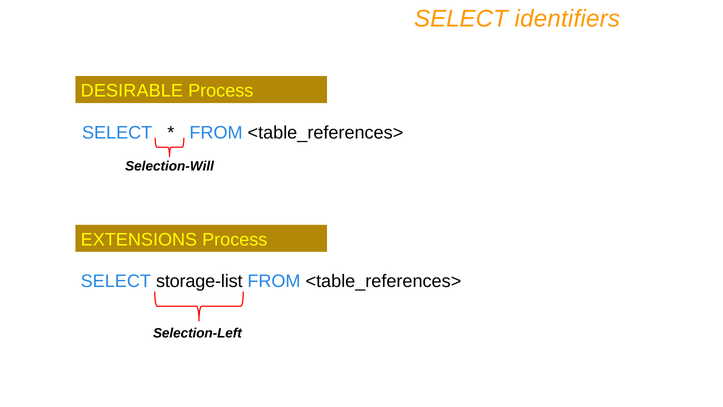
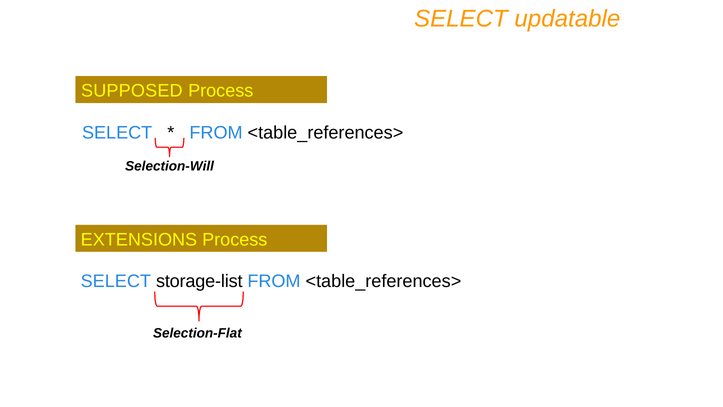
identifiers: identifiers -> updatable
DESIRABLE: DESIRABLE -> SUPPOSED
Selection-Left: Selection-Left -> Selection-Flat
